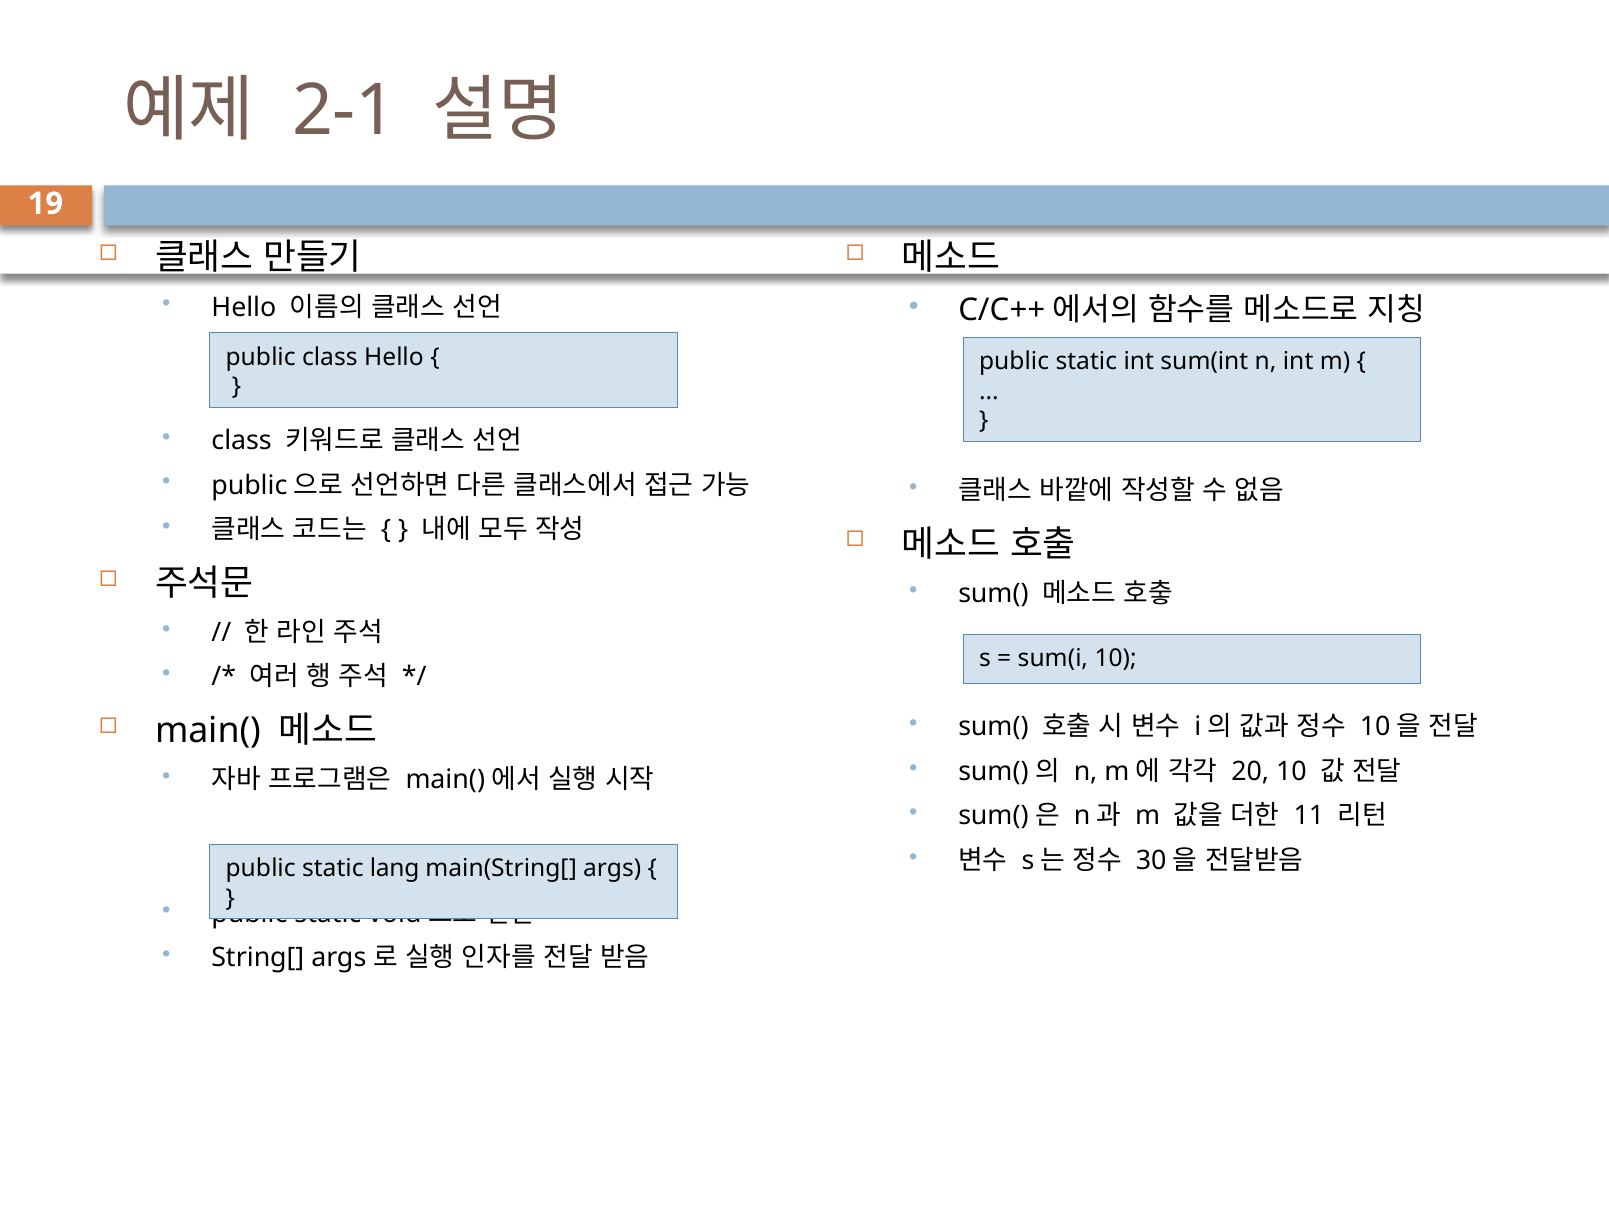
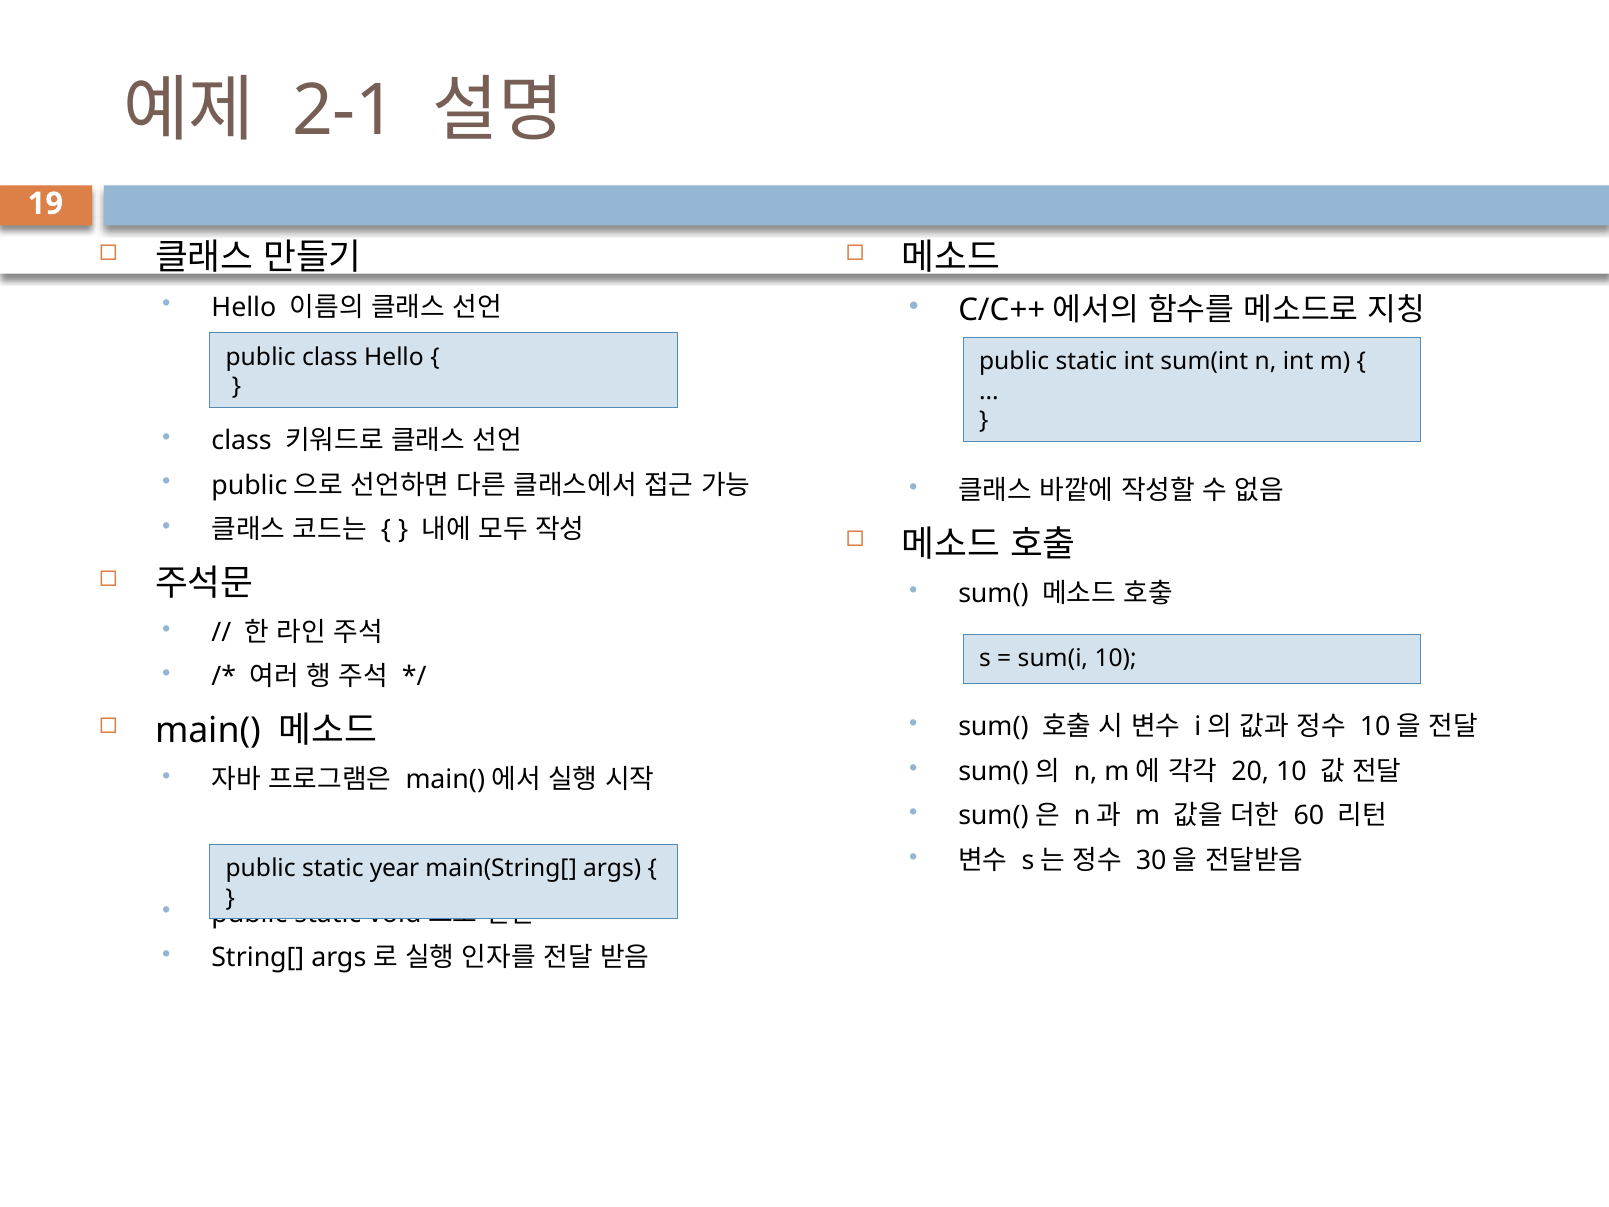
11: 11 -> 60
lang: lang -> year
